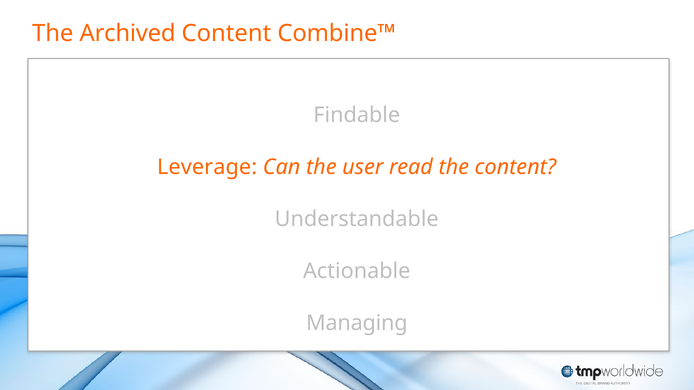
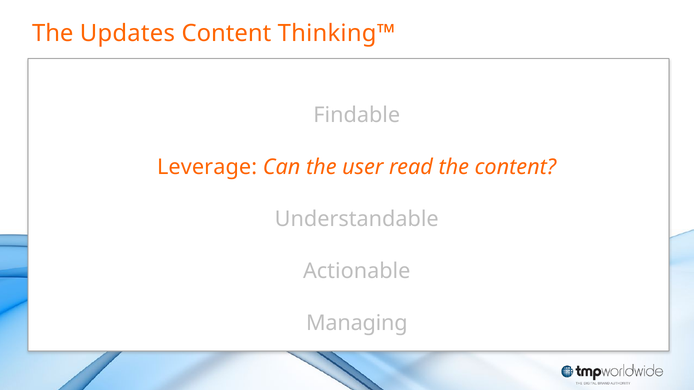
Archived: Archived -> Updates
Combine™: Combine™ -> Thinking™
